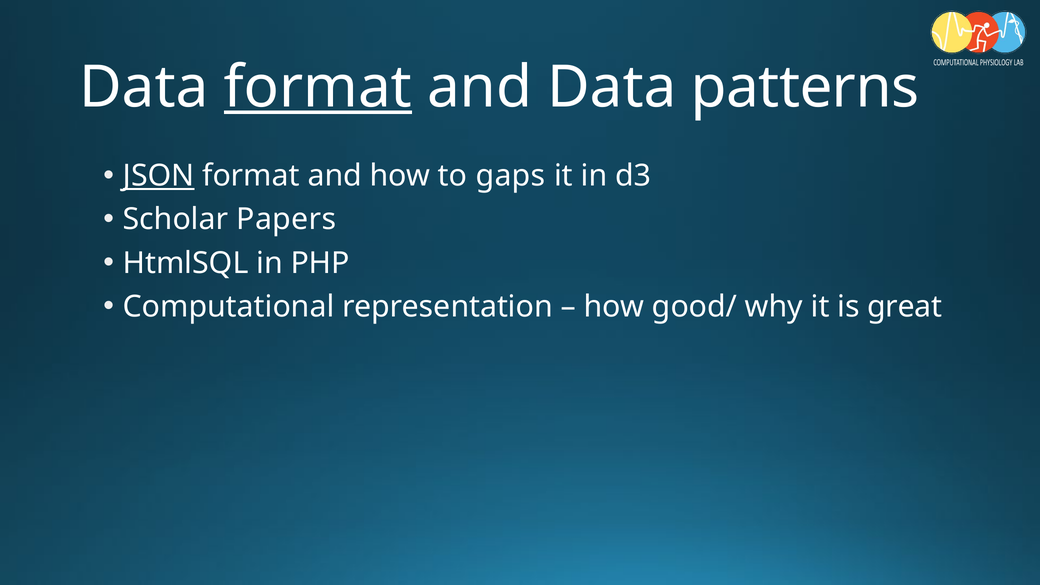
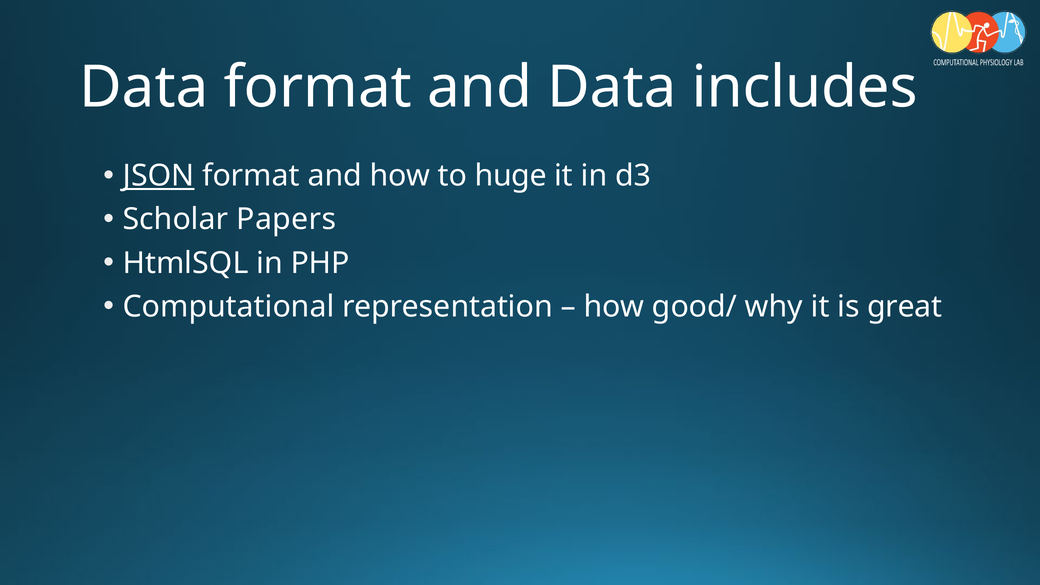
format at (318, 87) underline: present -> none
patterns: patterns -> includes
gaps: gaps -> huge
